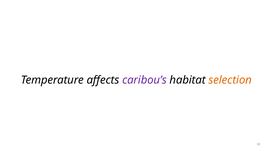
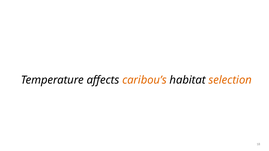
caribou’s colour: purple -> orange
